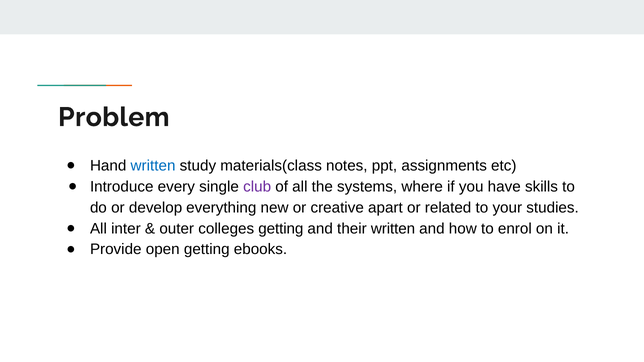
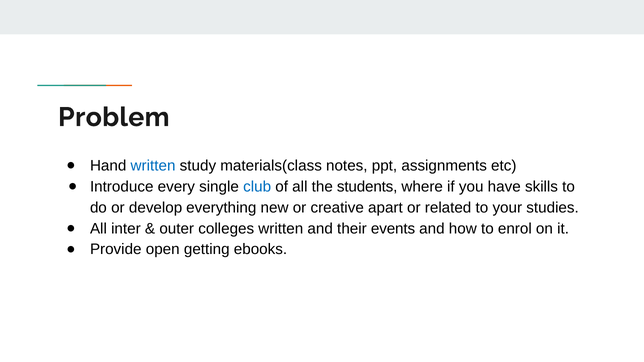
club colour: purple -> blue
systems: systems -> students
colleges getting: getting -> written
their written: written -> events
